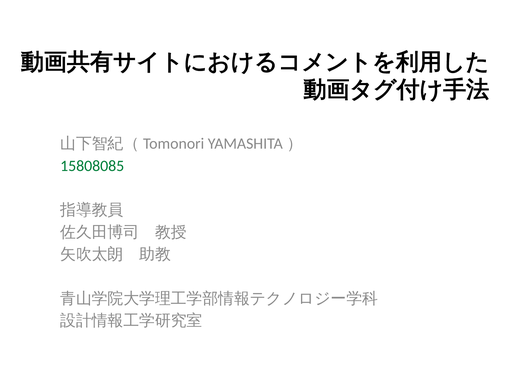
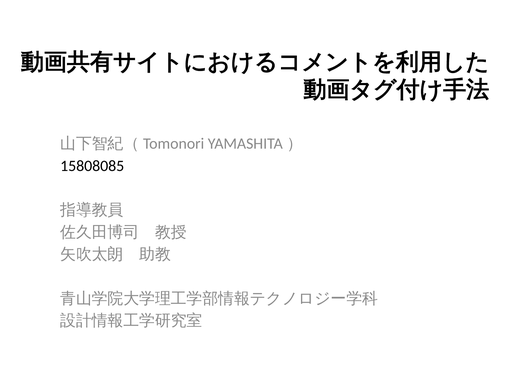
15808085 colour: green -> black
